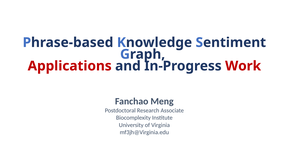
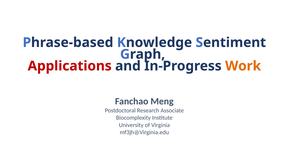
Work colour: red -> orange
